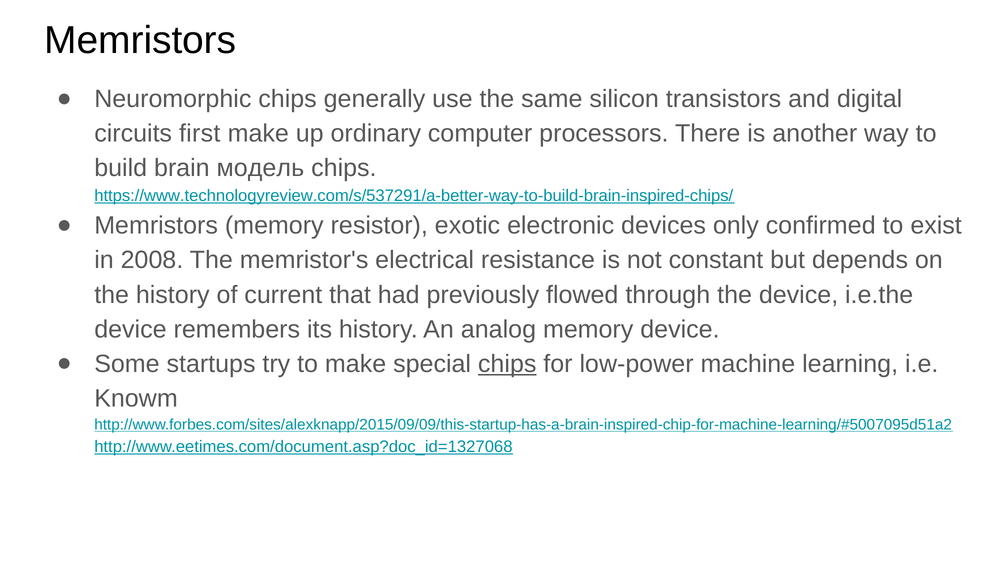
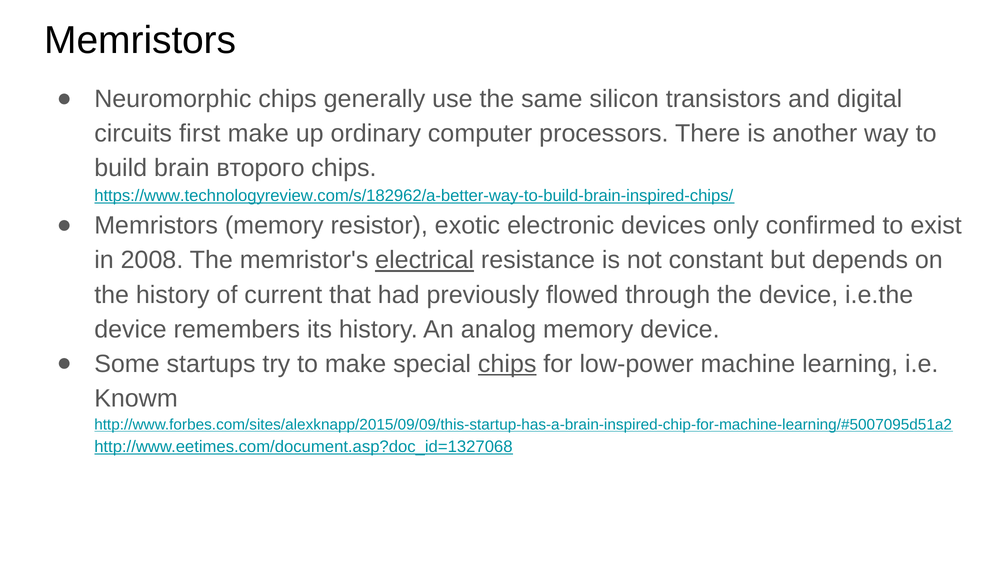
модель: модель -> второго
https://www.technologyreview.com/s/537291/a-better-way-to-build-brain-inspired-chips/: https://www.technologyreview.com/s/537291/a-better-way-to-build-brain-inspired-chips/ -> https://www.technologyreview.com/s/182962/a-better-way-to-build-brain-inspired-chips/
electrical underline: none -> present
